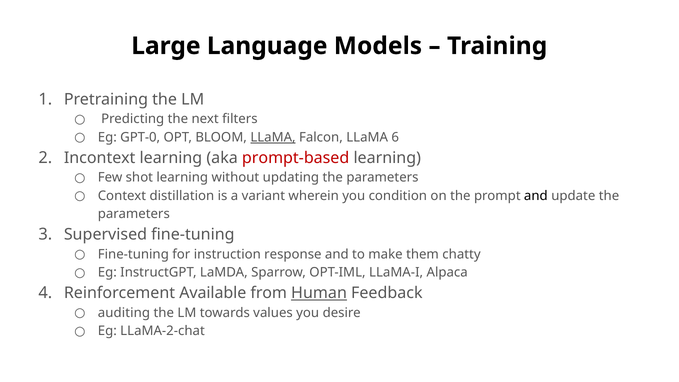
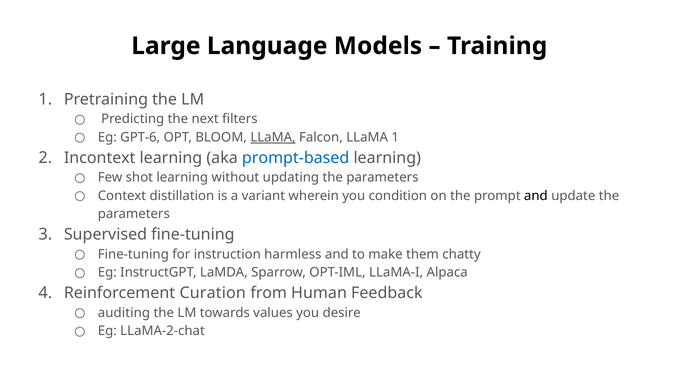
GPT-0: GPT-0 -> GPT-6
LLaMA 6: 6 -> 1
prompt-based colour: red -> blue
response: response -> harmless
Available: Available -> Curation
Human underline: present -> none
